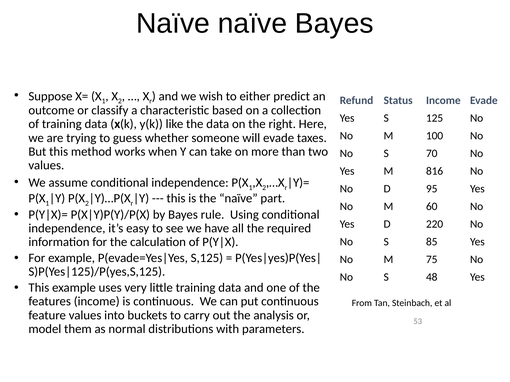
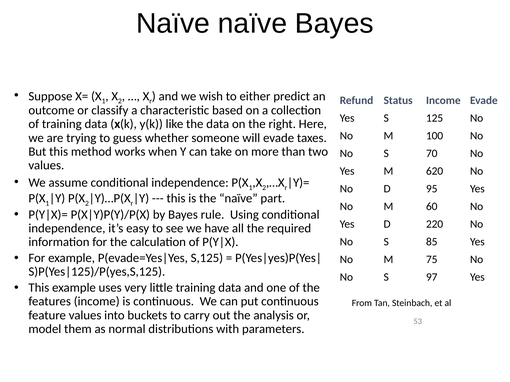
816: 816 -> 620
48: 48 -> 97
